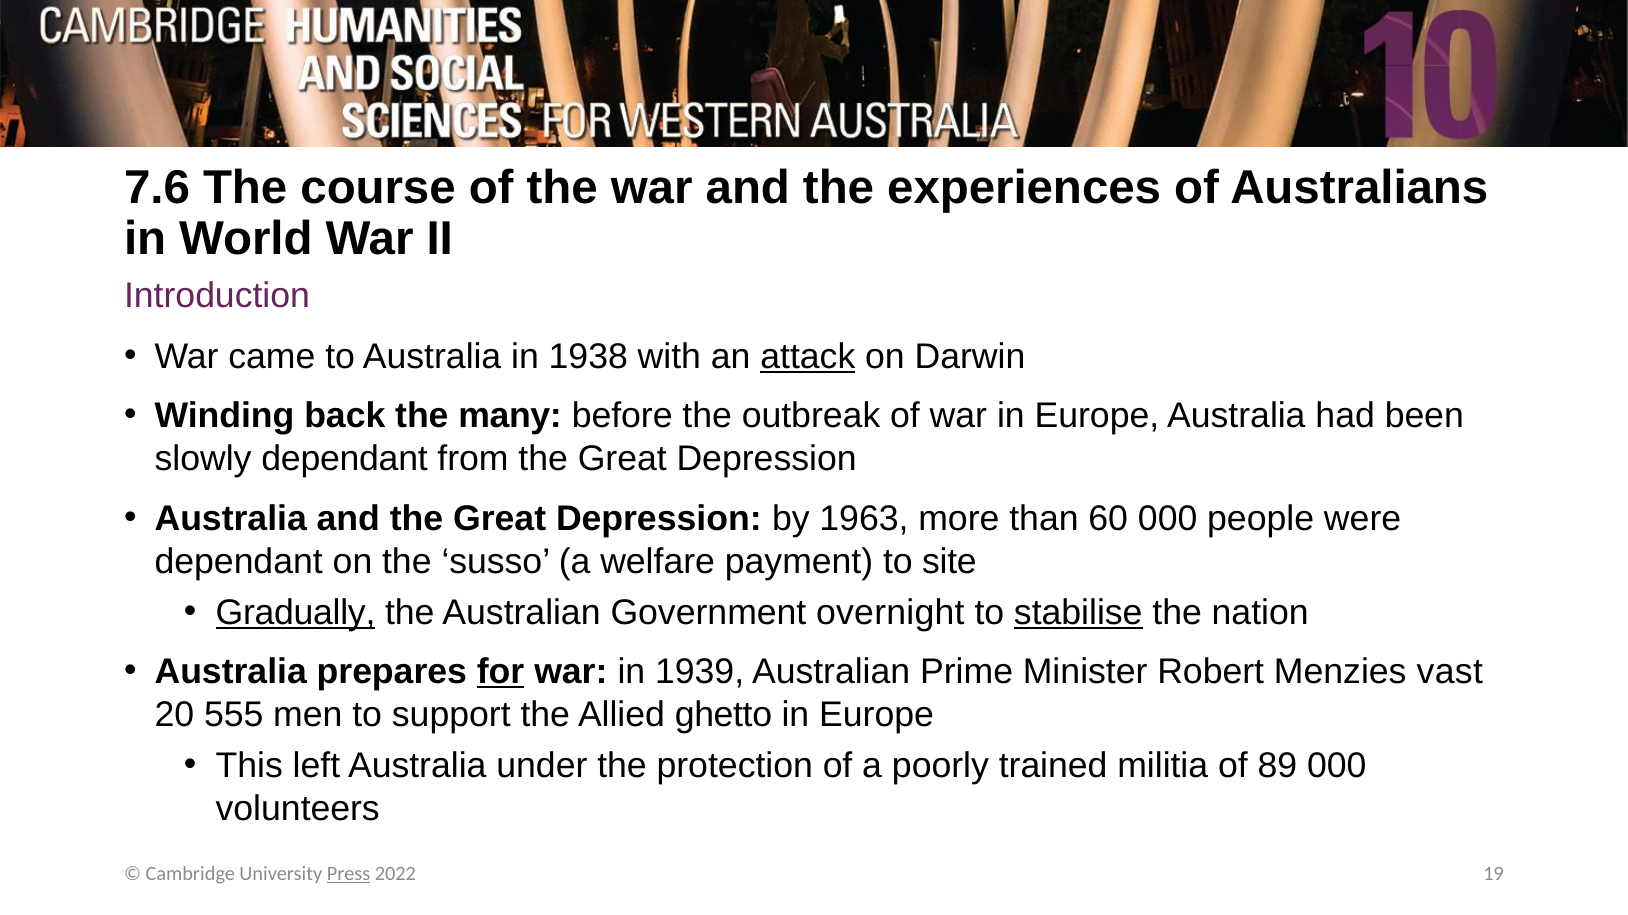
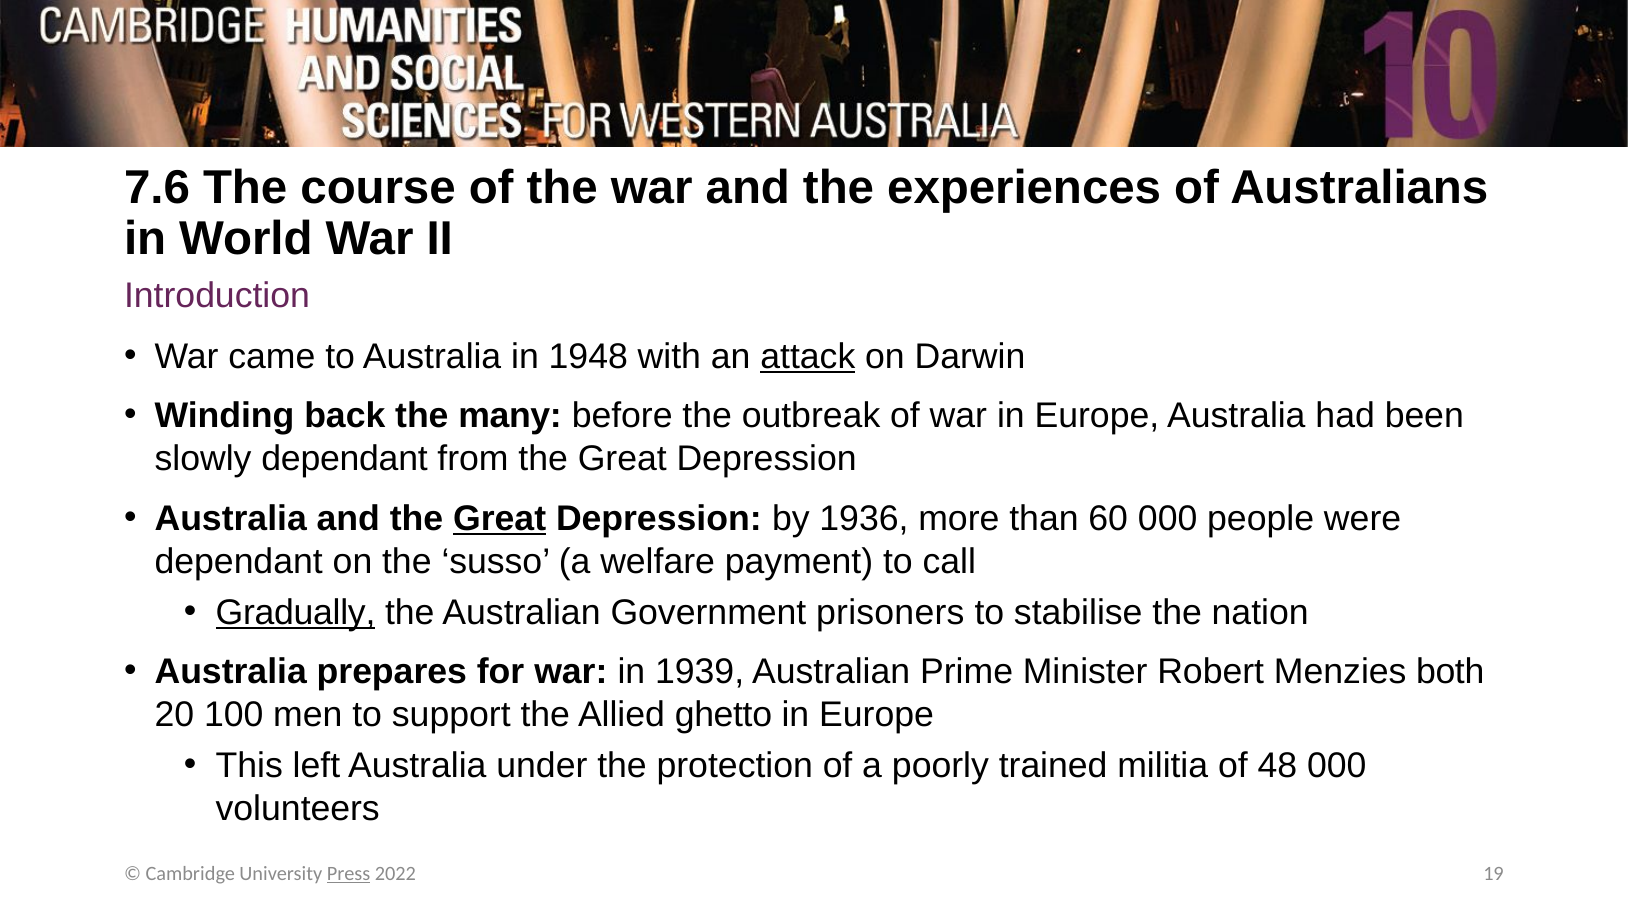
1938: 1938 -> 1948
Great at (500, 519) underline: none -> present
1963: 1963 -> 1936
site: site -> call
overnight: overnight -> prisoners
stabilise underline: present -> none
for underline: present -> none
vast: vast -> both
555: 555 -> 100
89: 89 -> 48
